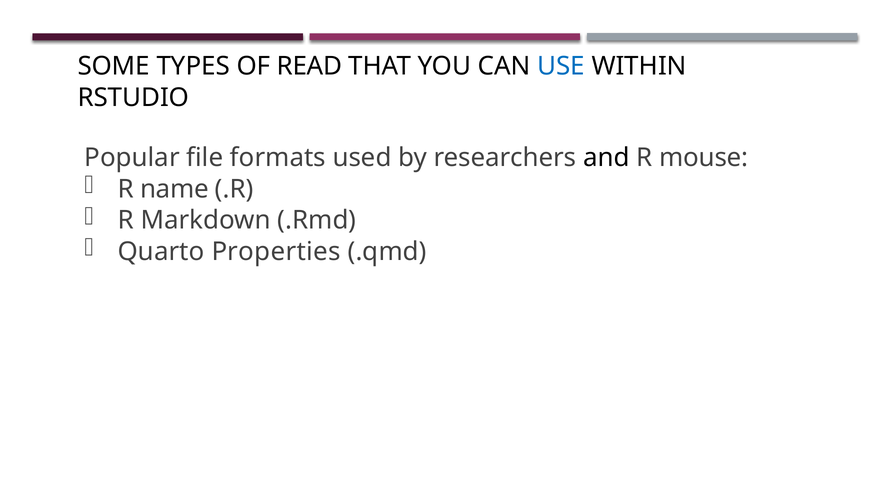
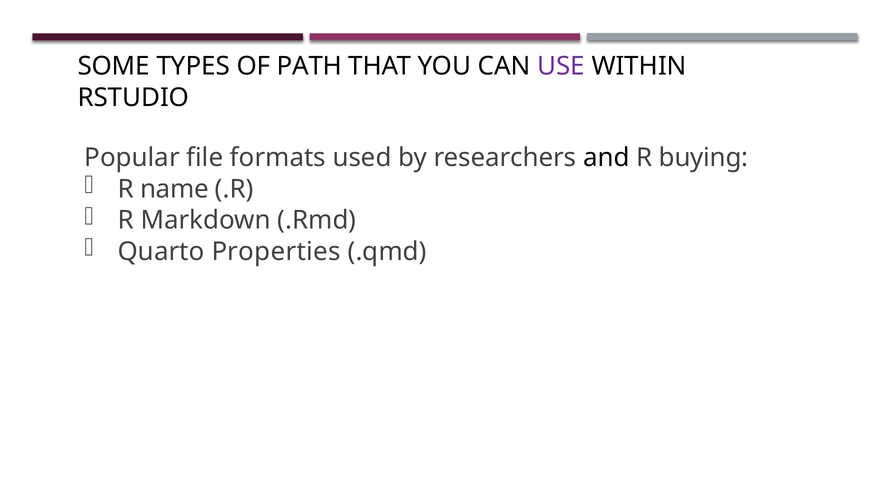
READ: READ -> PATH
USE colour: blue -> purple
mouse: mouse -> buying
